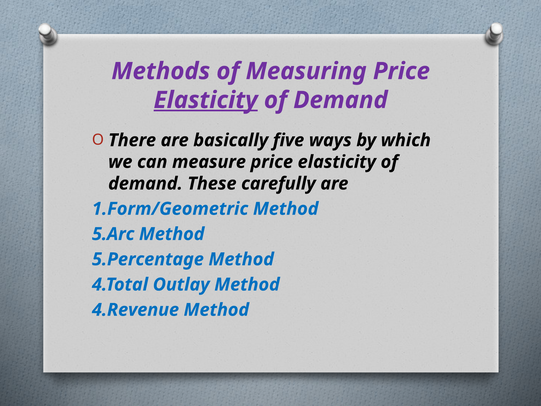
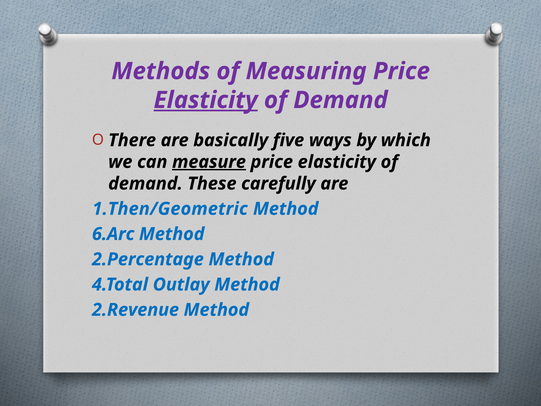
measure underline: none -> present
1.Form/Geometric: 1.Form/Geometric -> 1.Then/Geometric
5.Arc: 5.Arc -> 6.Arc
5.Percentage: 5.Percentage -> 2.Percentage
4.Revenue: 4.Revenue -> 2.Revenue
